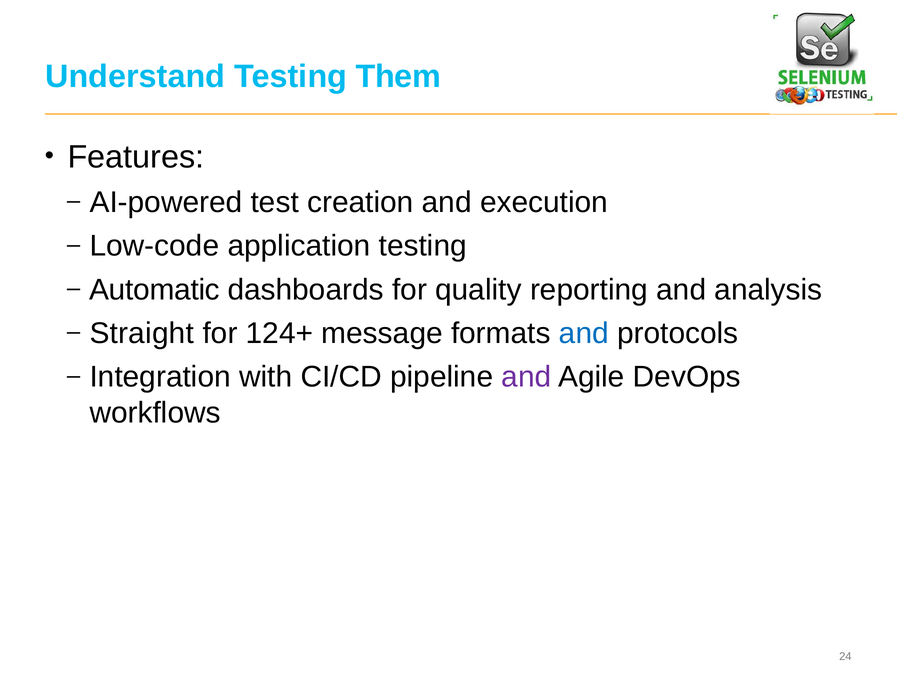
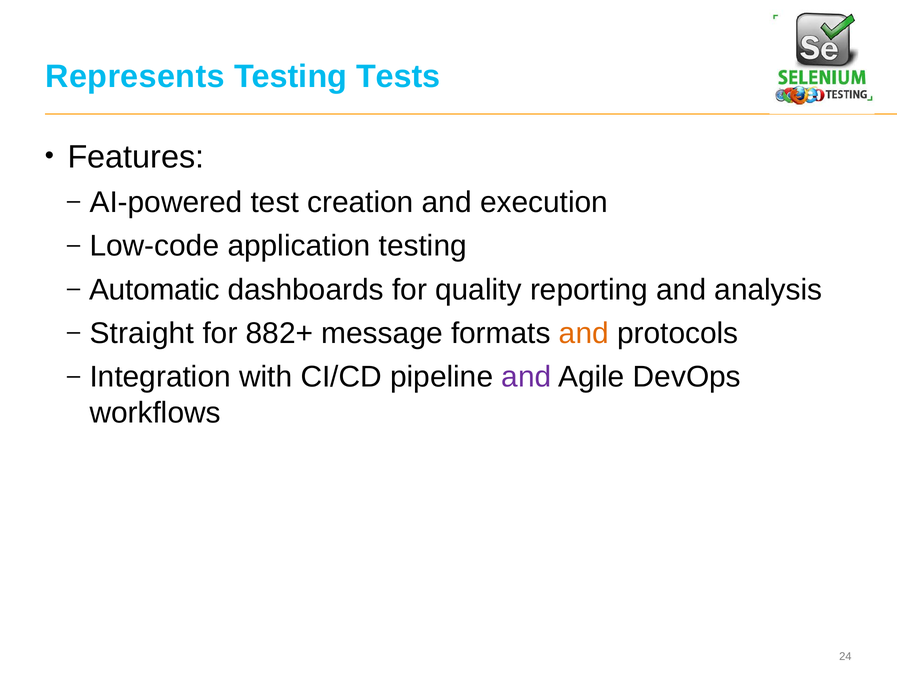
Understand: Understand -> Represents
Them: Them -> Tests
124+: 124+ -> 882+
and at (584, 333) colour: blue -> orange
